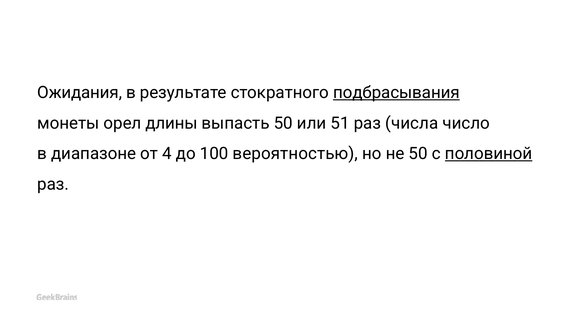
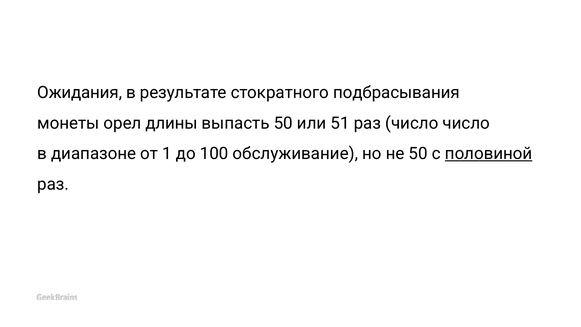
подбрасывания underline: present -> none
раз числа: числа -> число
4: 4 -> 1
вероятностью: вероятностью -> обслуживание
